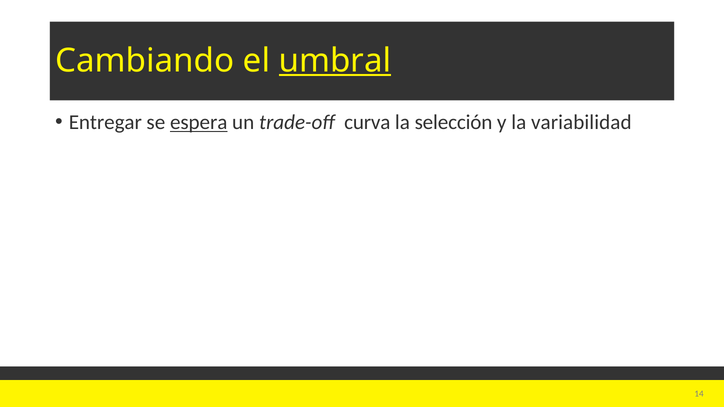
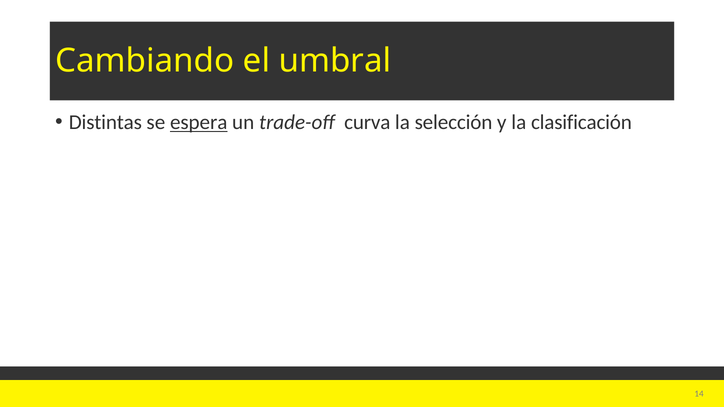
umbral underline: present -> none
Entregar: Entregar -> Distintas
variabilidad: variabilidad -> clasificación
